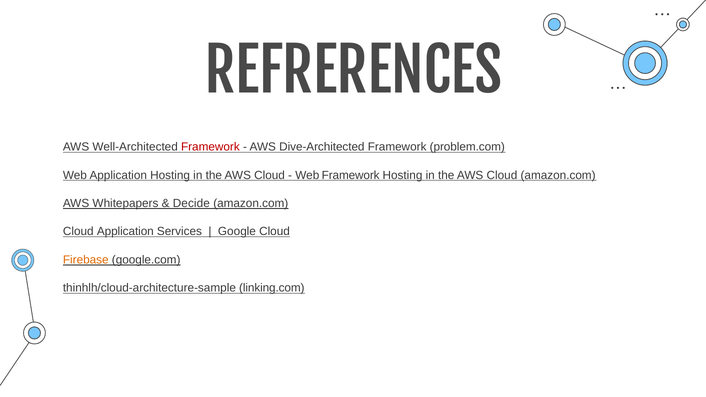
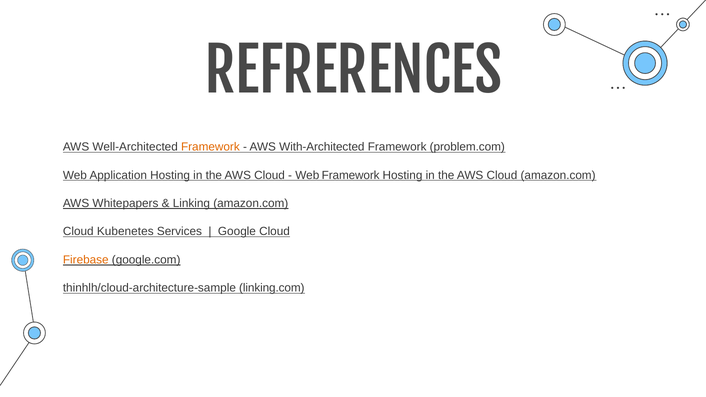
Framework at (210, 147) colour: red -> orange
Dive-Architected: Dive-Architected -> With-Architected
Decide: Decide -> Linking
Cloud Application: Application -> Kubenetes
